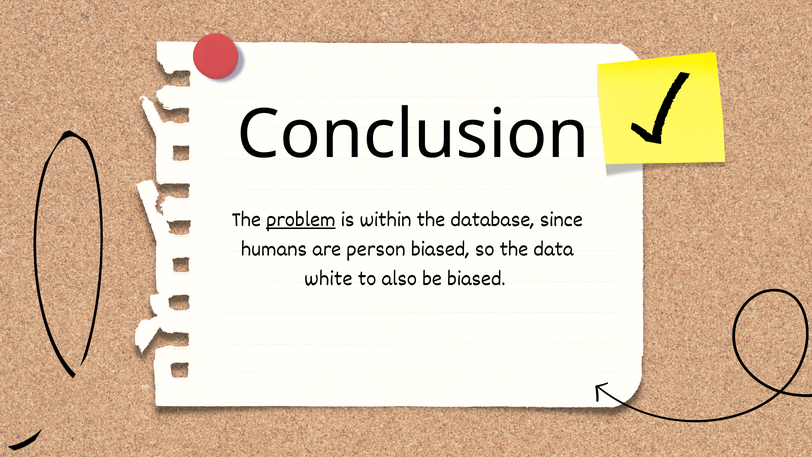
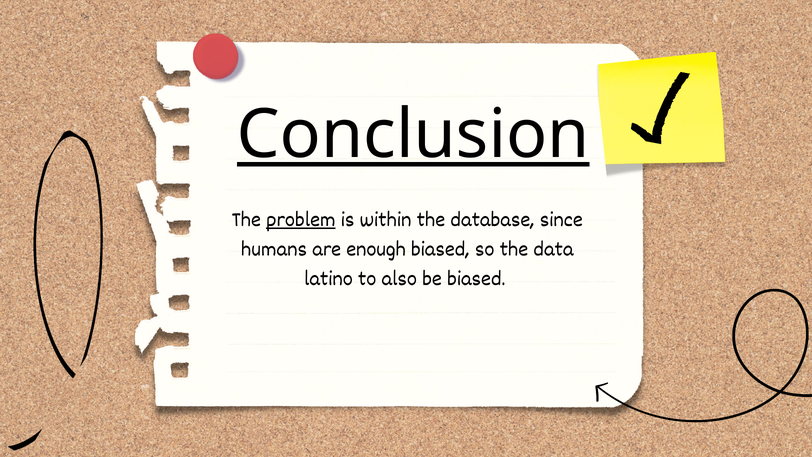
Conclusion underline: none -> present
person: person -> enough
white: white -> latino
